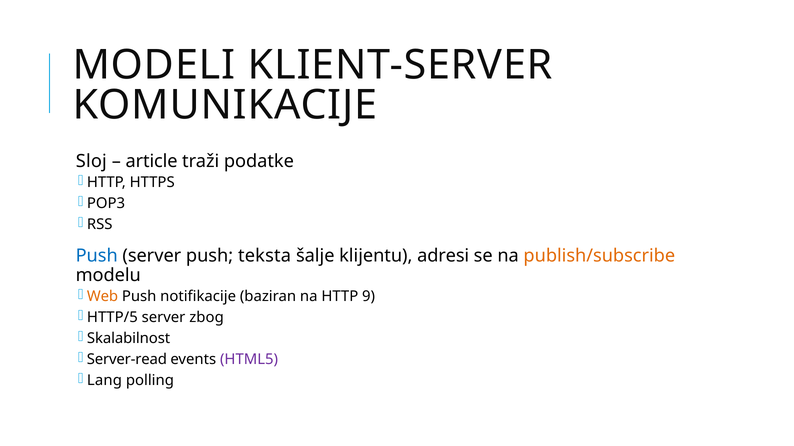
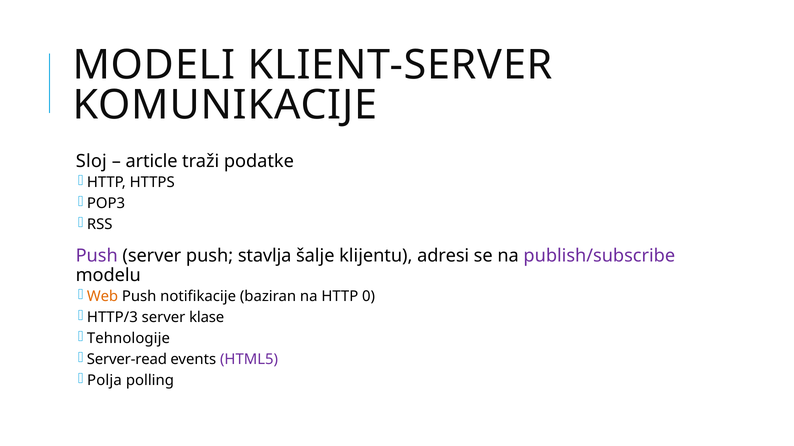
Push at (97, 256) colour: blue -> purple
teksta: teksta -> stavlja
publish/subscribe colour: orange -> purple
9: 9 -> 0
HTTP/5: HTTP/5 -> HTTP/3
zbog: zbog -> klase
Skalabilnost: Skalabilnost -> Tehnologije
Lang: Lang -> Polja
